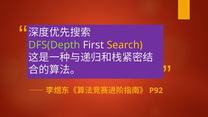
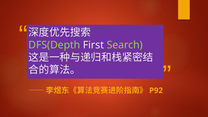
Search colour: yellow -> light green
